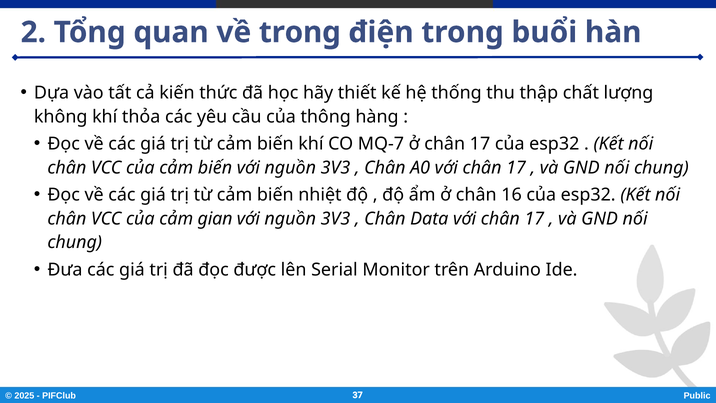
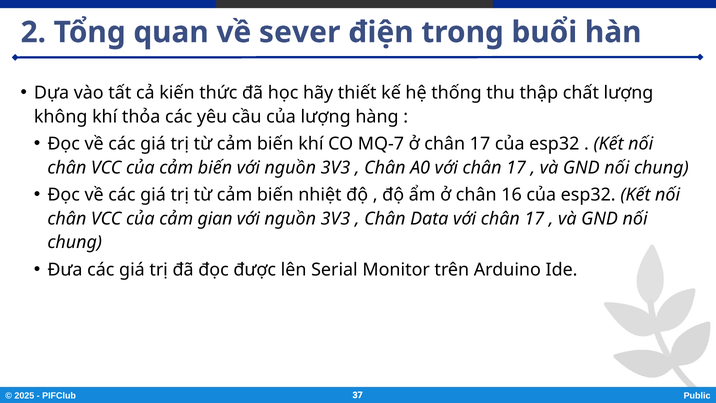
về trong: trong -> sever
của thông: thông -> lượng
